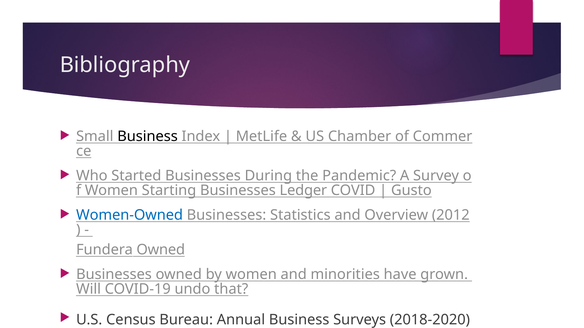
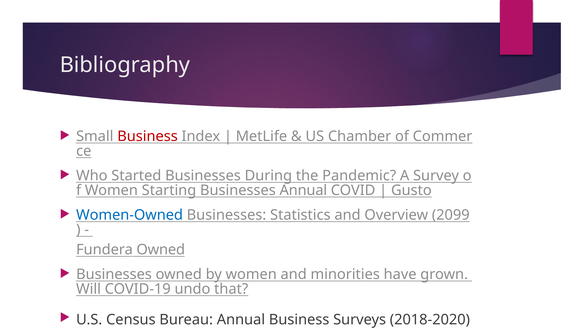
Business at (148, 137) colour: black -> red
Businesses Ledger: Ledger -> Annual
2012: 2012 -> 2099
